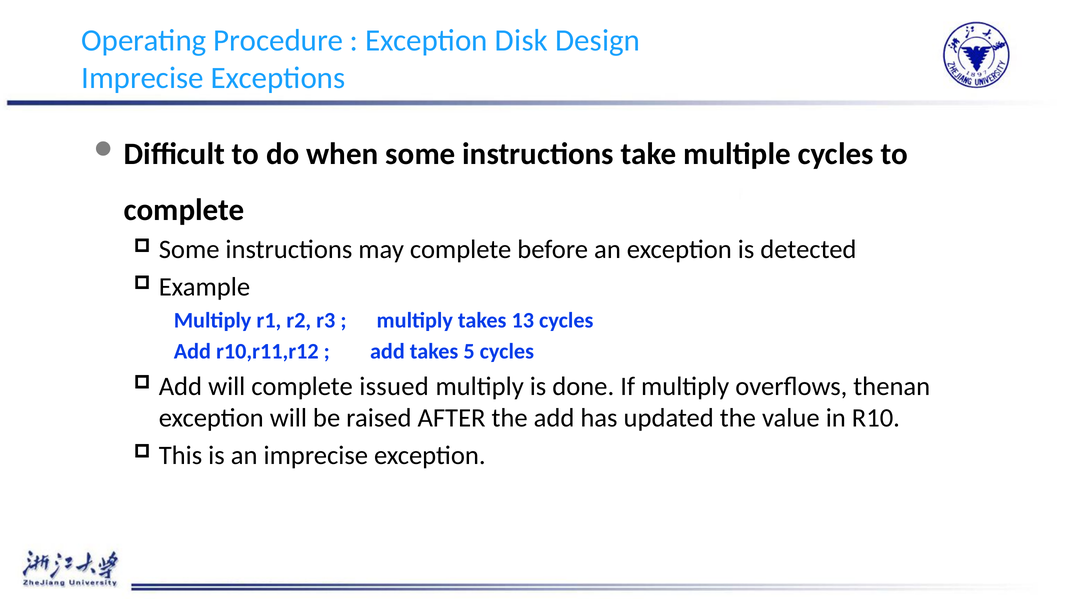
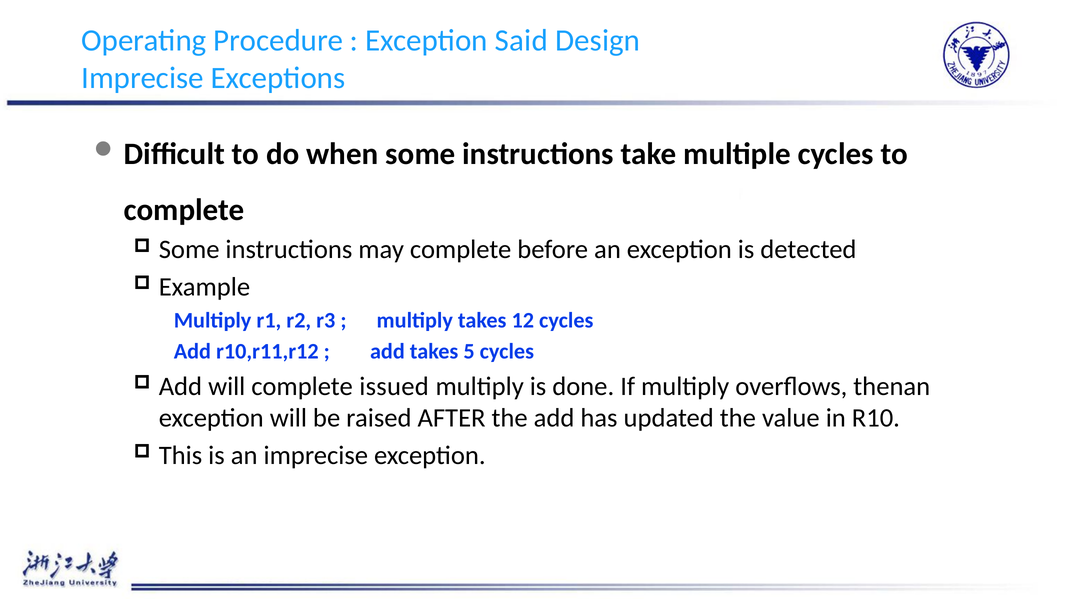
Disk: Disk -> Said
13: 13 -> 12
